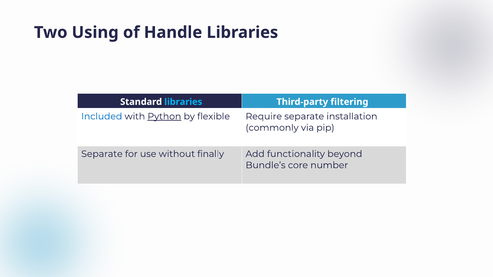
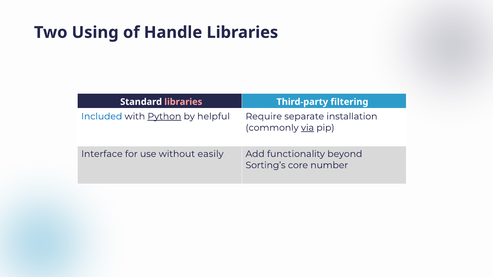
libraries at (183, 102) colour: light blue -> pink
flexible: flexible -> helpful
via underline: none -> present
Separate at (102, 154): Separate -> Interface
finally: finally -> easily
Bundle’s: Bundle’s -> Sorting’s
